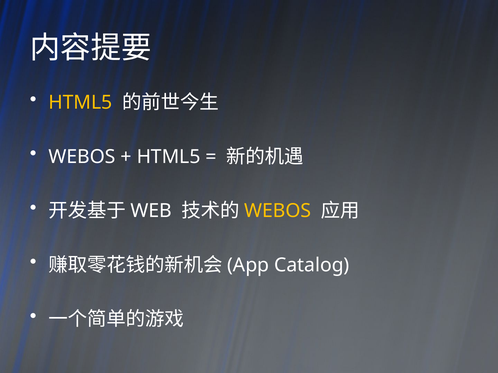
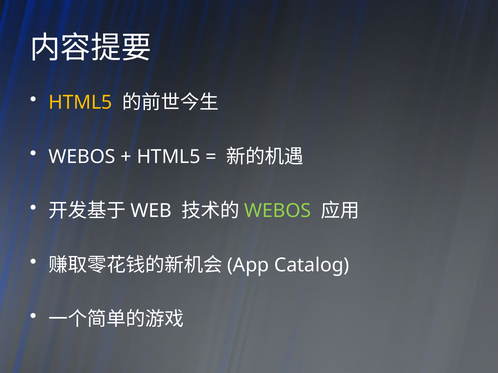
WEBOS at (278, 211) colour: yellow -> light green
